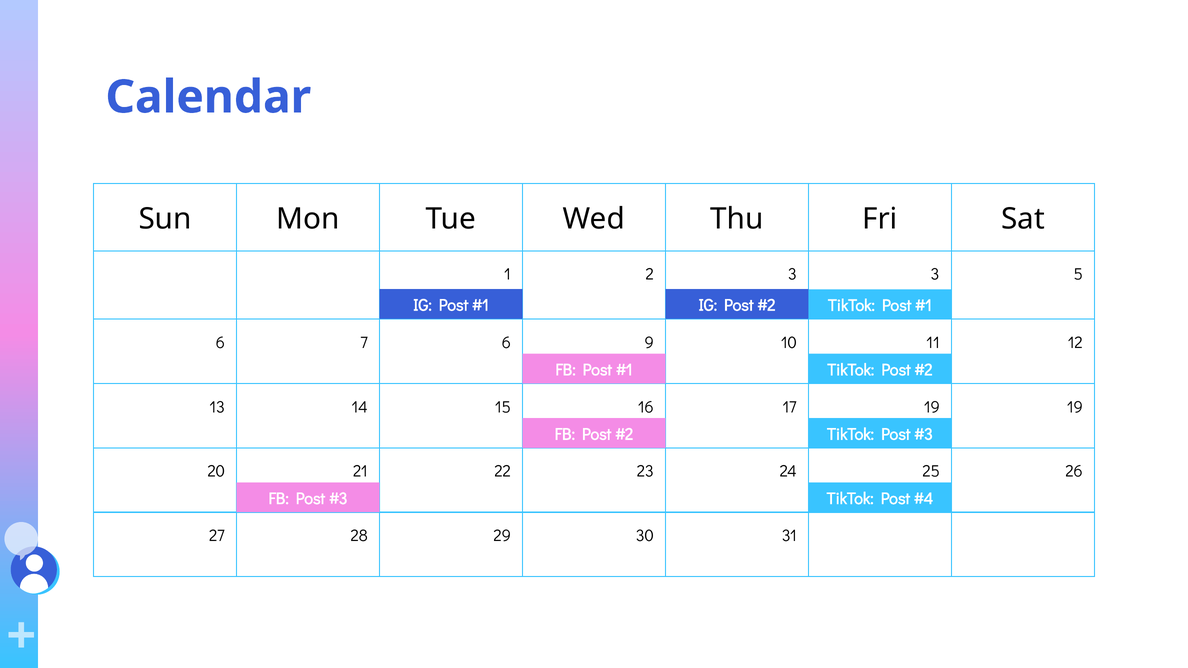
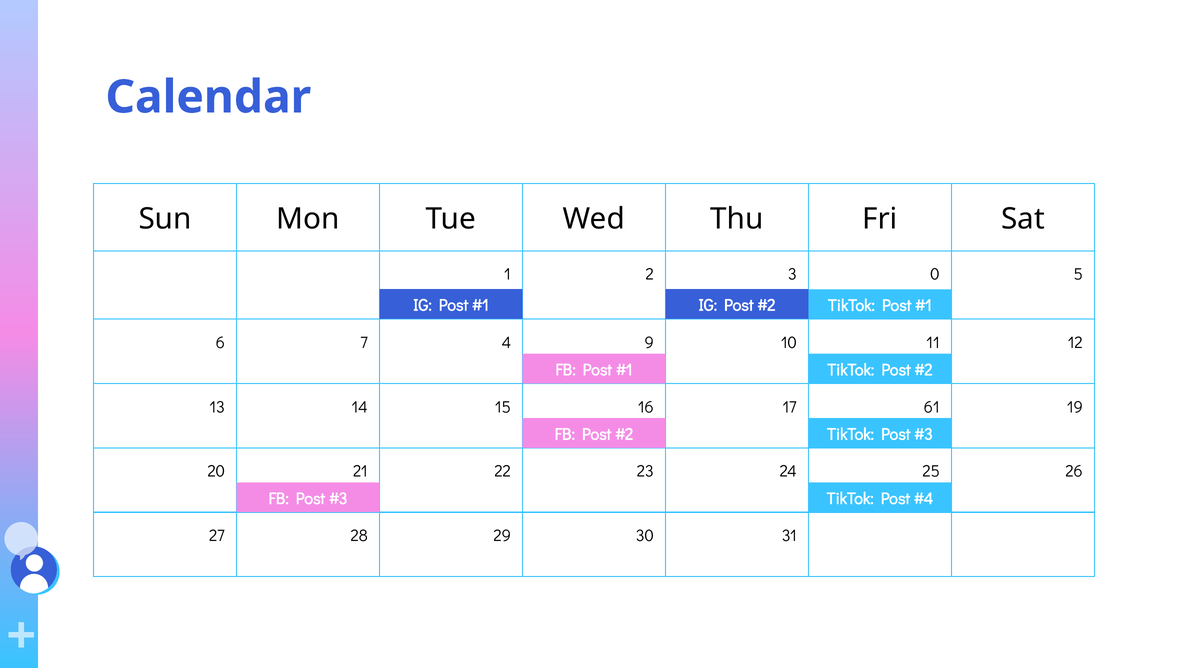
3 3: 3 -> 0
7 6: 6 -> 4
17 19: 19 -> 61
